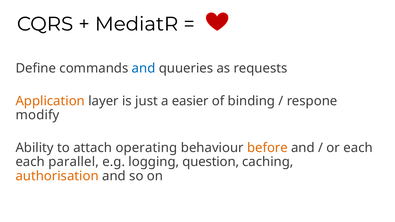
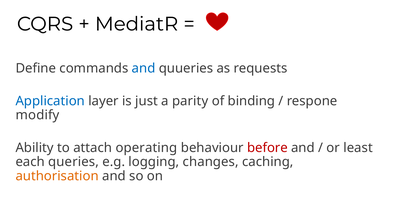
Application colour: orange -> blue
easier: easier -> parity
before colour: orange -> red
or each: each -> least
parallel: parallel -> queries
question: question -> changes
